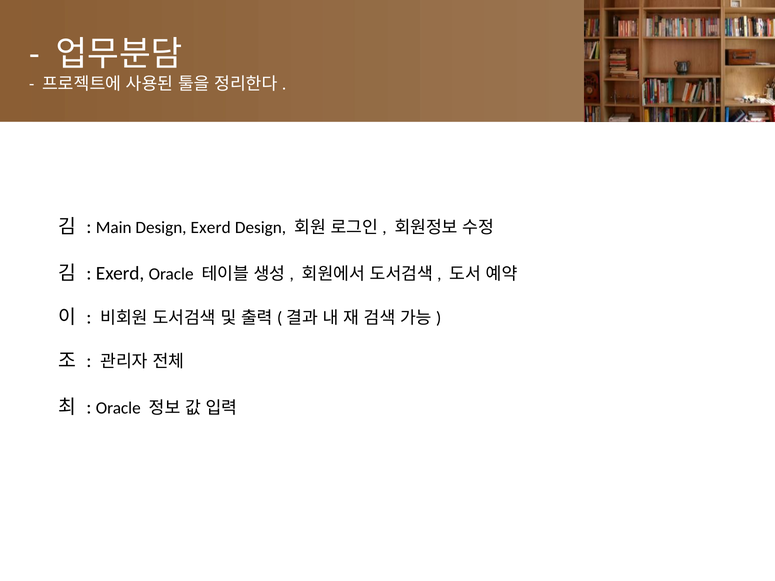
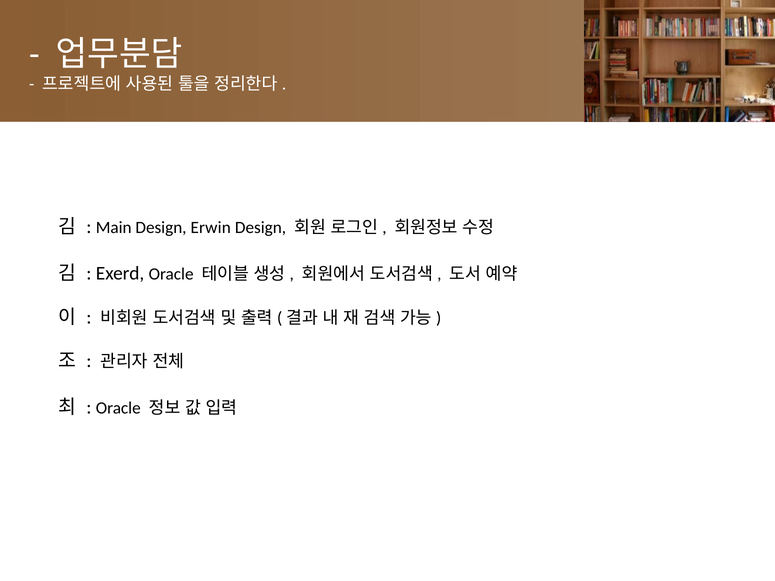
Design Exerd: Exerd -> Erwin
